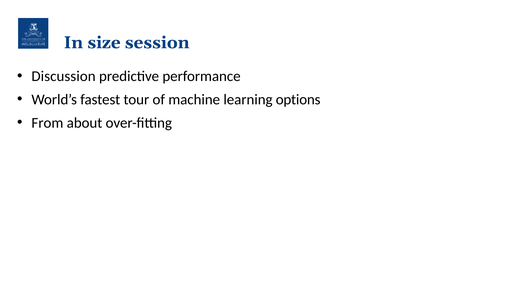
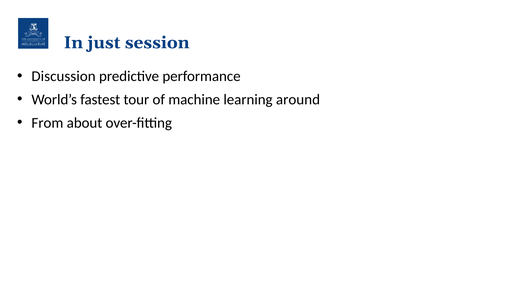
size: size -> just
options: options -> around
